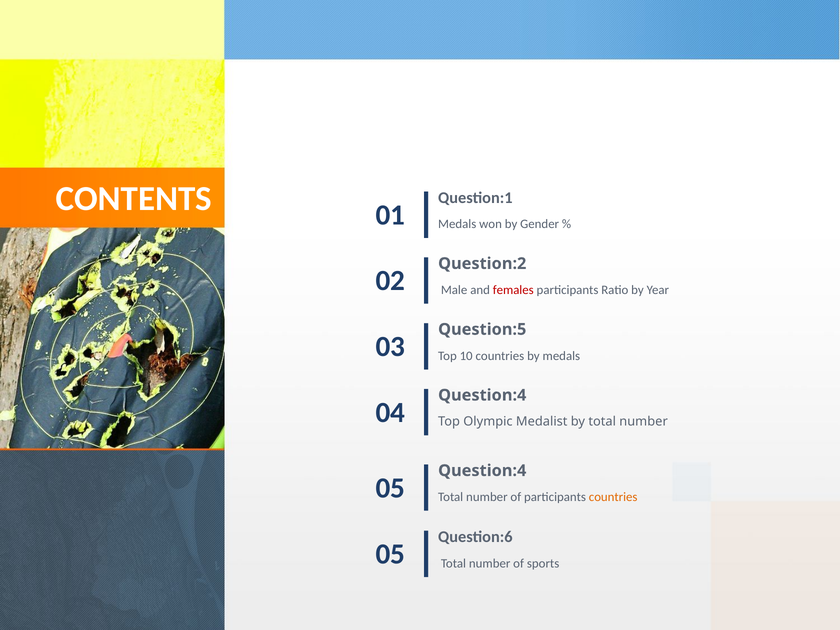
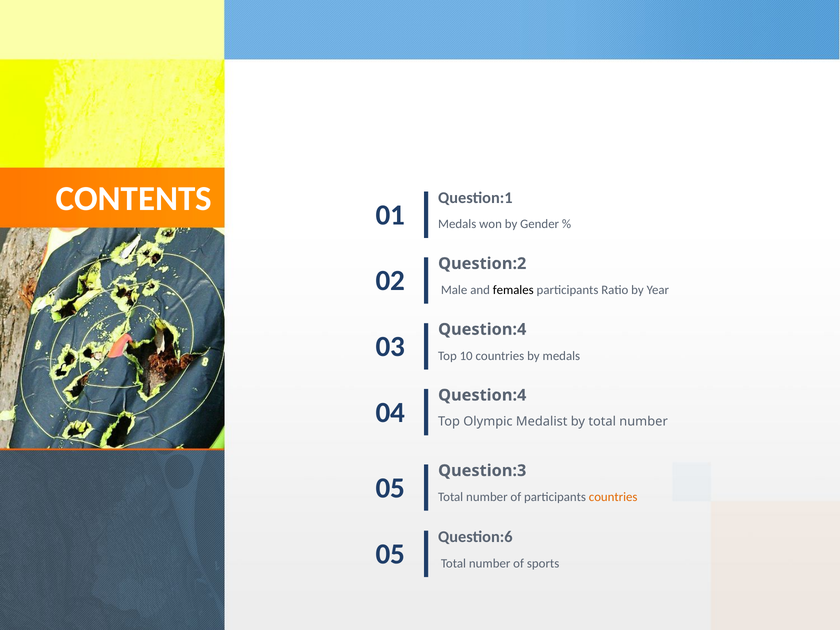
females colour: red -> black
Question:5 at (482, 329): Question:5 -> Question:4
Question:4 at (482, 471): Question:4 -> Question:3
